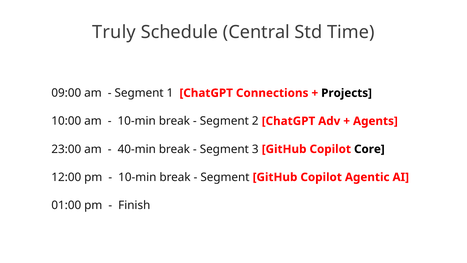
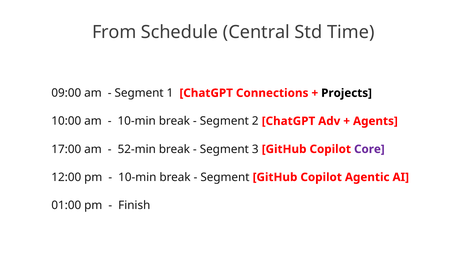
Truly: Truly -> From
23:00: 23:00 -> 17:00
40-min: 40-min -> 52-min
Core colour: black -> purple
